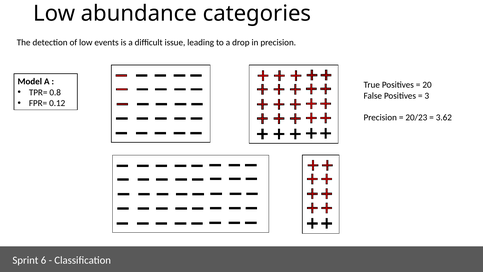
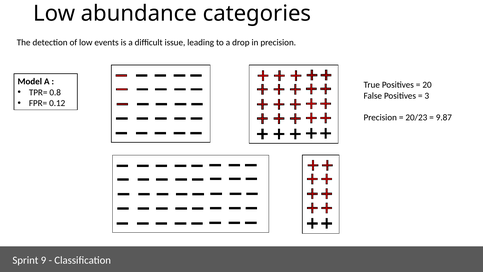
3.62: 3.62 -> 9.87
6: 6 -> 9
